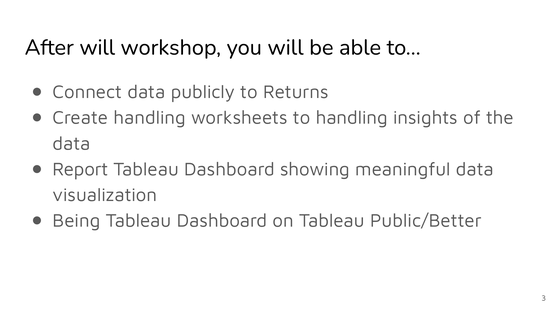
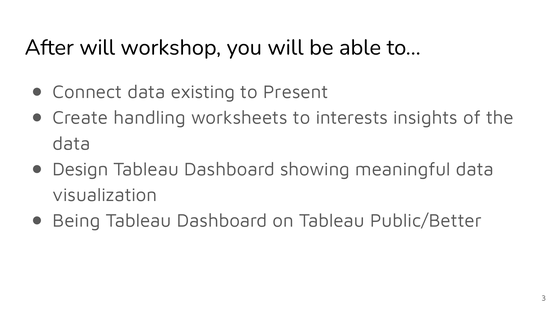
publicly: publicly -> existing
Returns: Returns -> Present
to handling: handling -> interests
Report: Report -> Design
